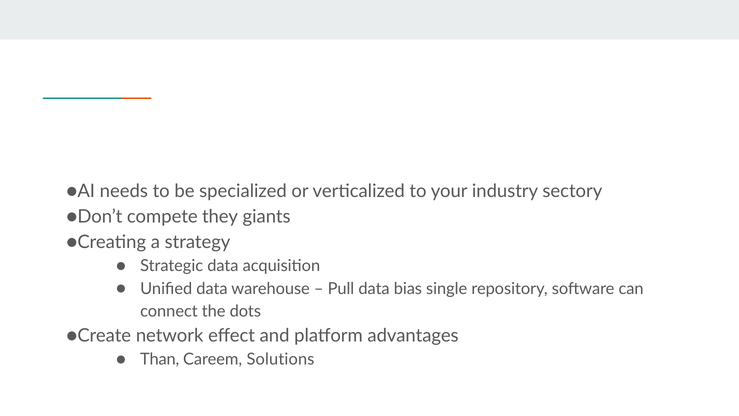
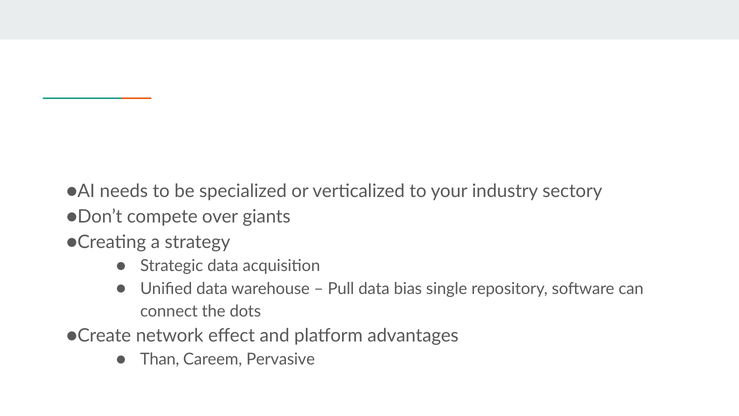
they: they -> over
Solutions: Solutions -> Pervasive
